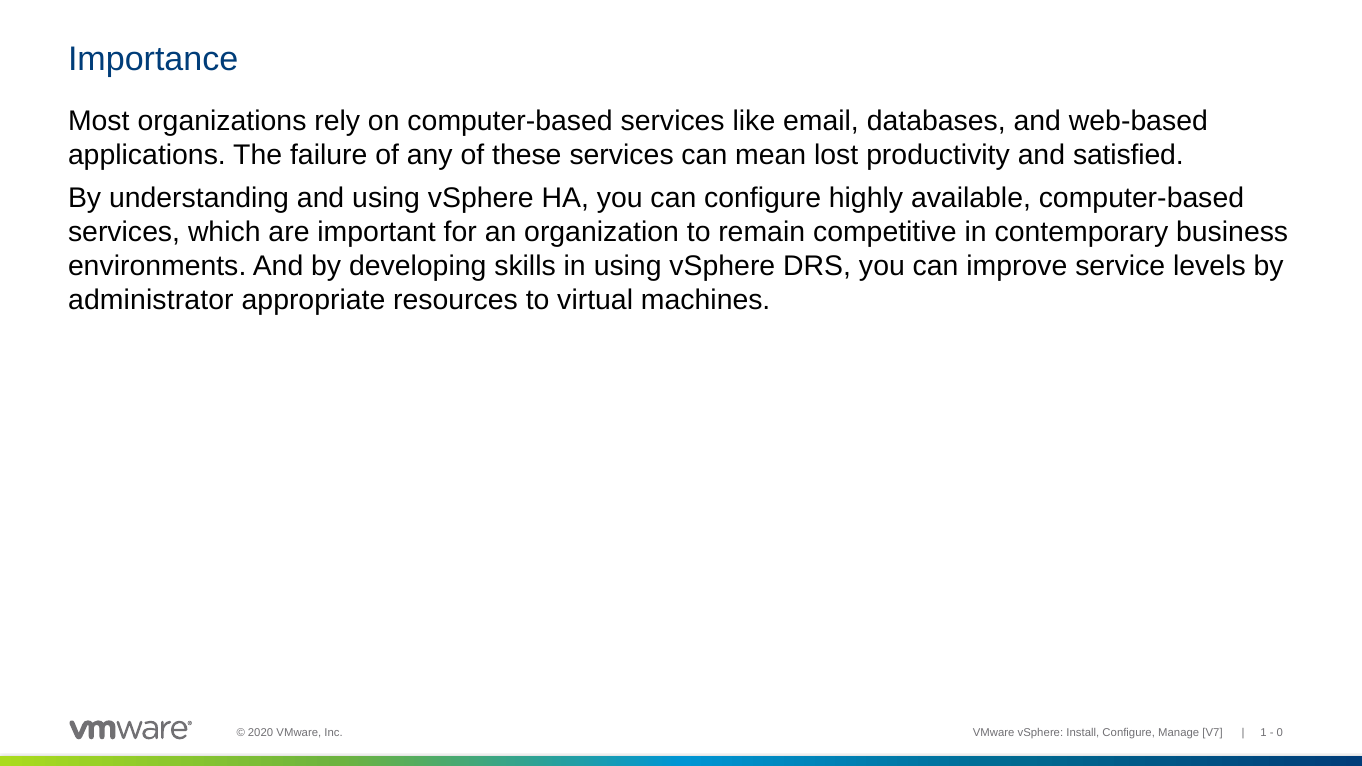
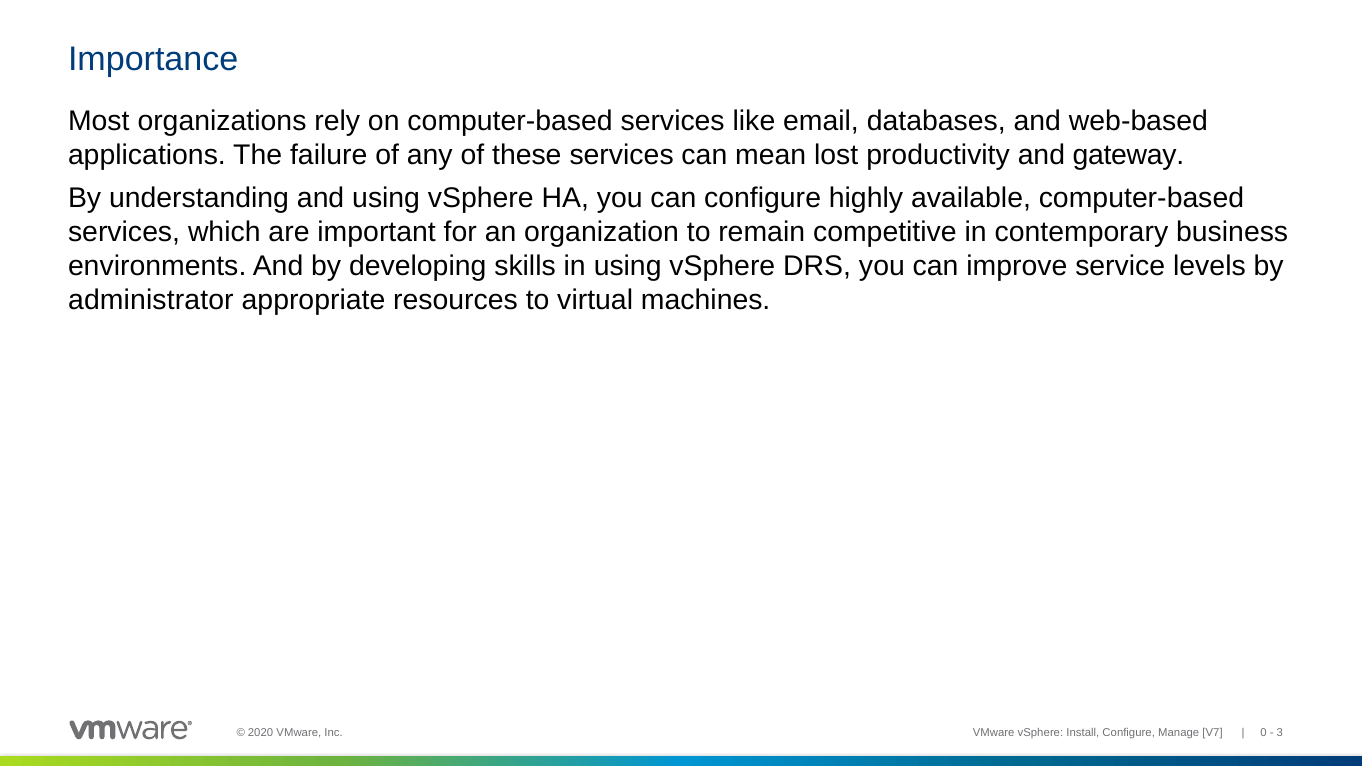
satisfied: satisfied -> gateway
1: 1 -> 0
0: 0 -> 3
